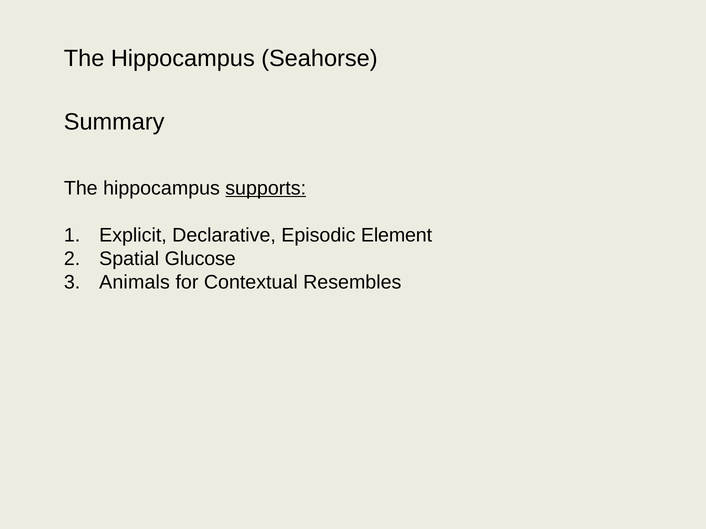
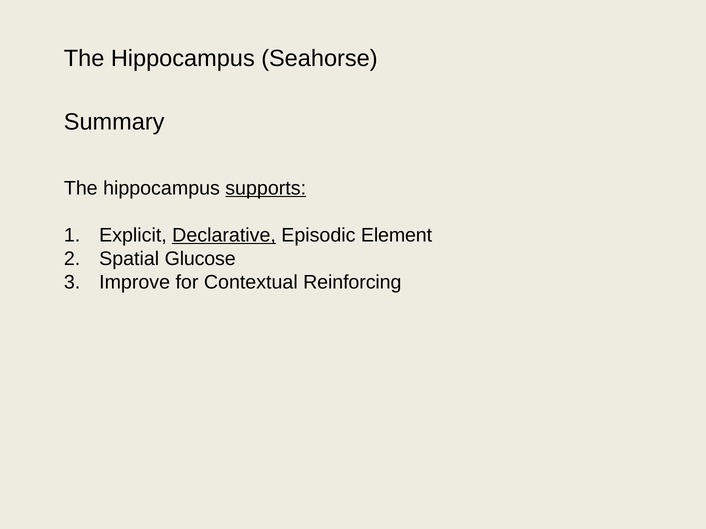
Declarative underline: none -> present
Animals: Animals -> Improve
Resembles: Resembles -> Reinforcing
